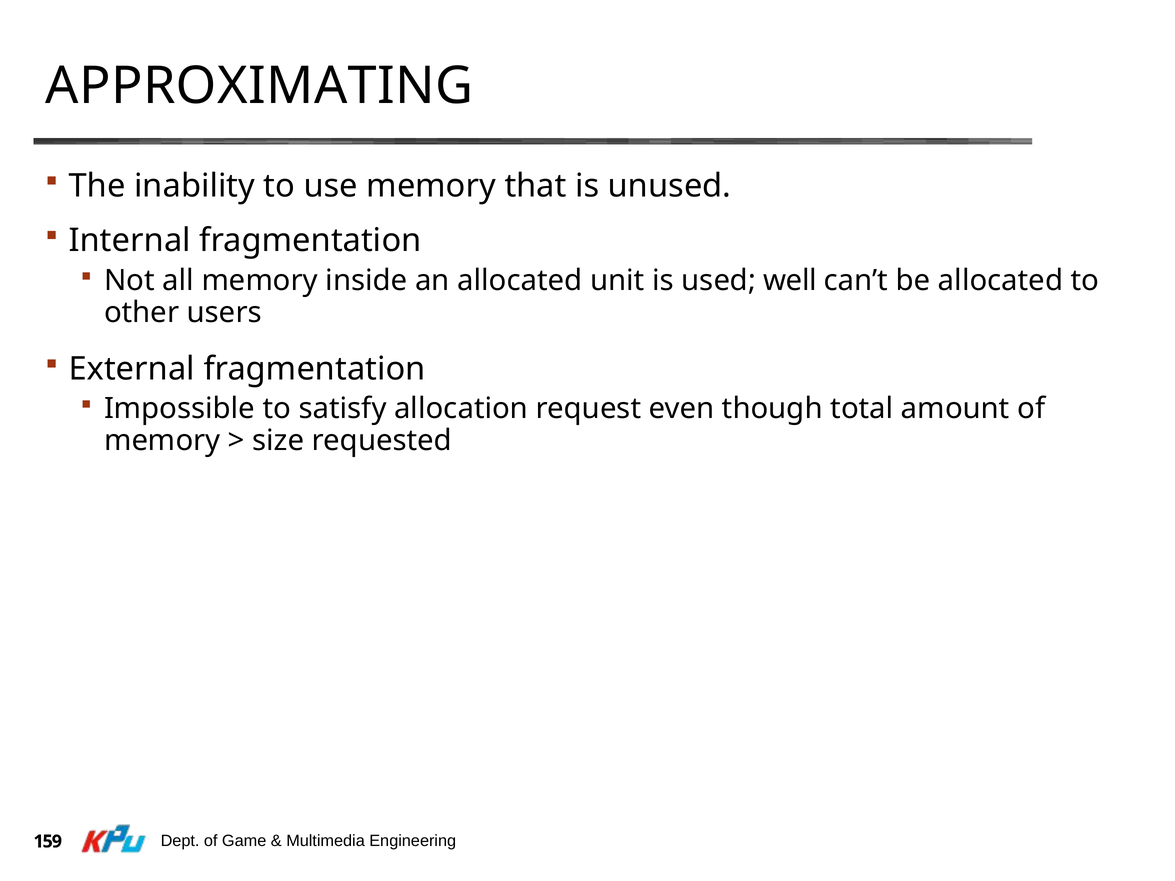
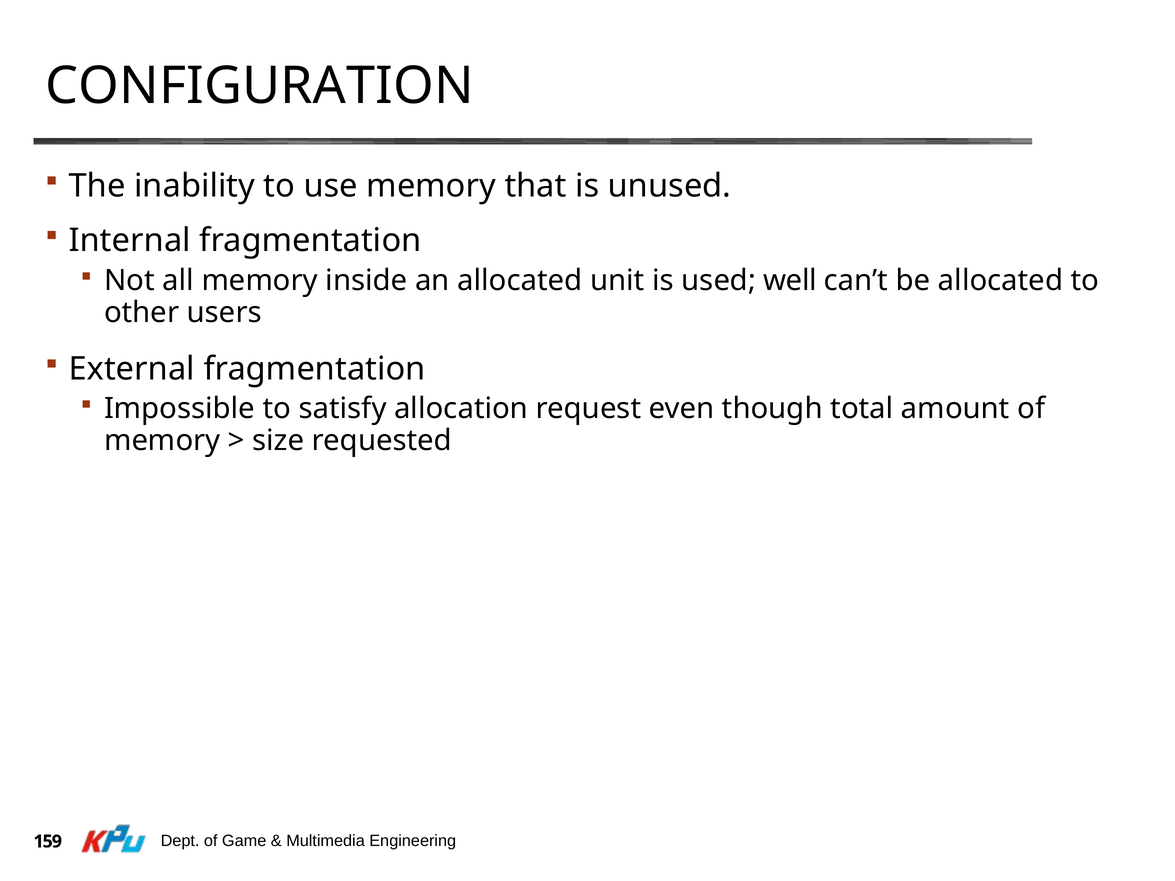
APPROXIMATING: APPROXIMATING -> CONFIGURATION
